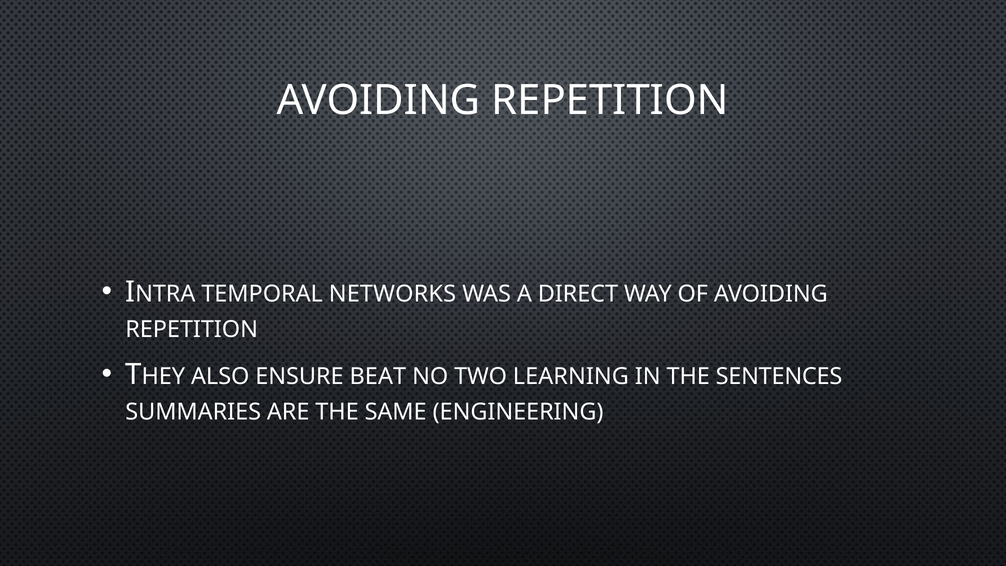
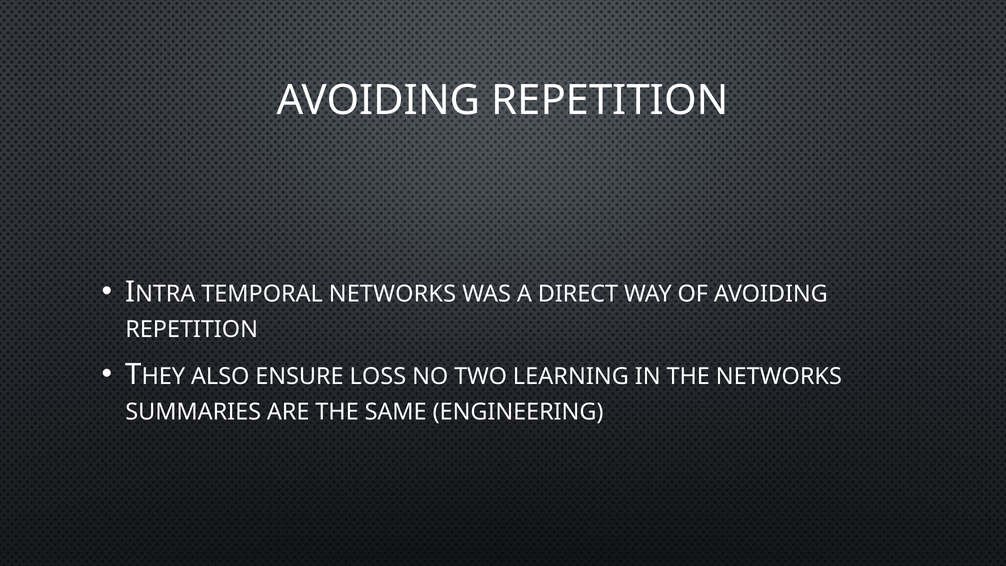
BEAT: BEAT -> LOSS
THE SENTENCES: SENTENCES -> NETWORKS
